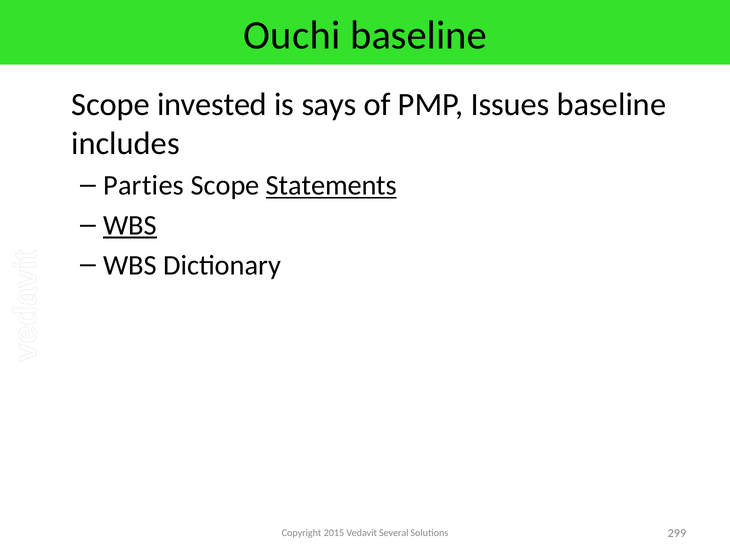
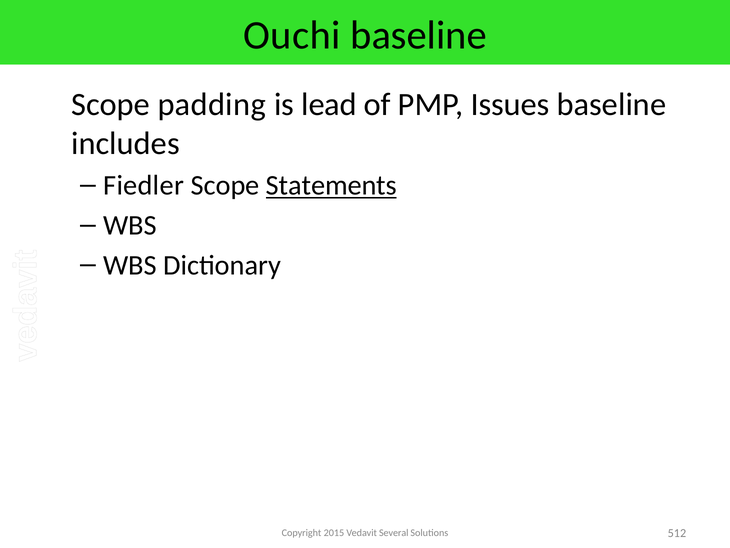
invested: invested -> padding
says: says -> lead
Parties: Parties -> Fiedler
WBS at (130, 225) underline: present -> none
299: 299 -> 512
